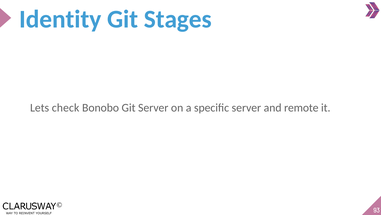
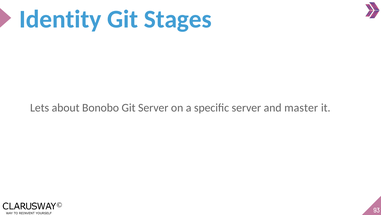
check: check -> about
remote: remote -> master
